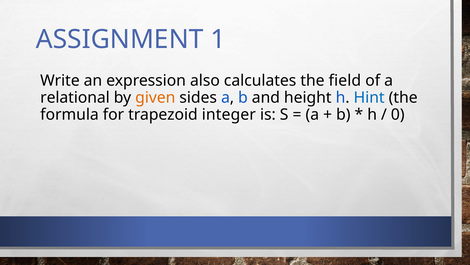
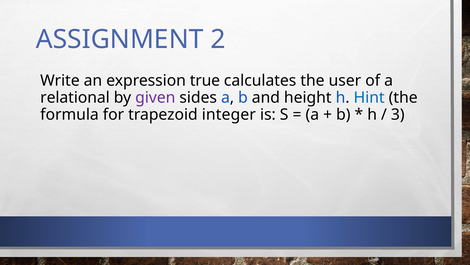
1: 1 -> 2
also: also -> true
field: field -> user
given colour: orange -> purple
0: 0 -> 3
